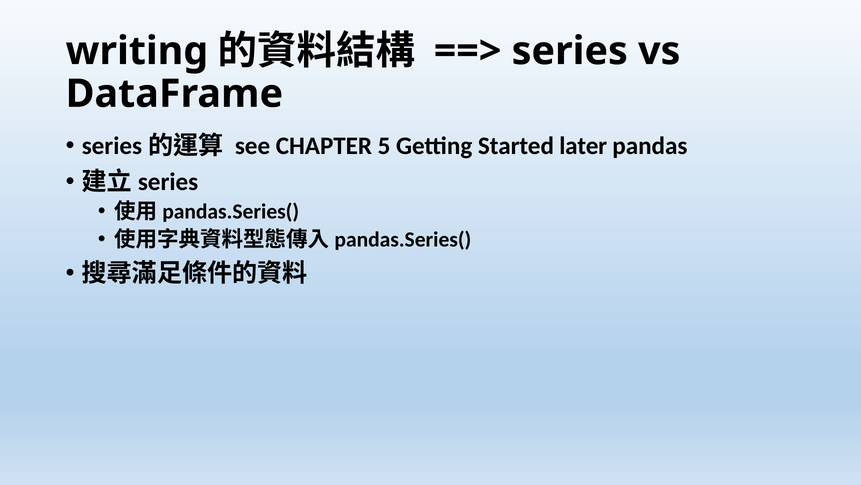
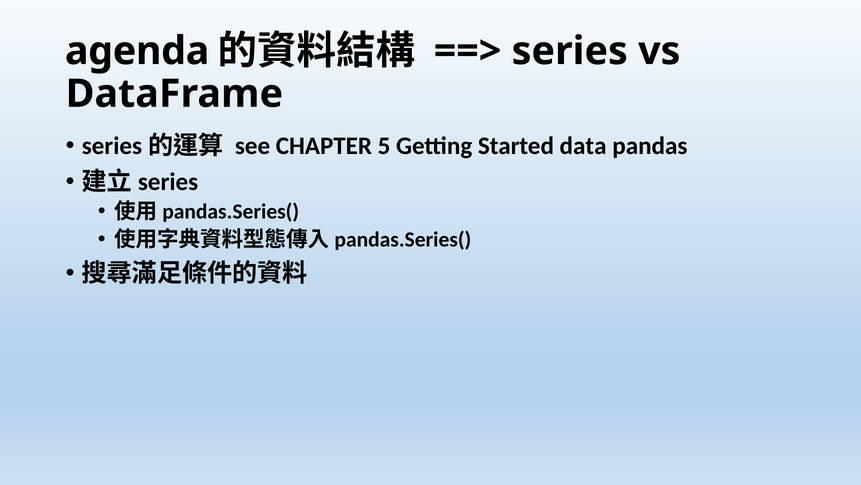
writing: writing -> agenda
later: later -> data
